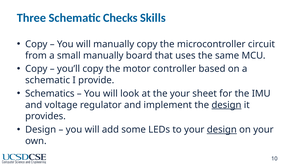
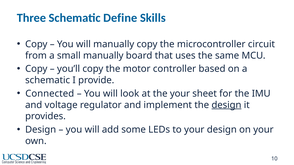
Checks: Checks -> Define
Schematics: Schematics -> Connected
design at (222, 130) underline: present -> none
